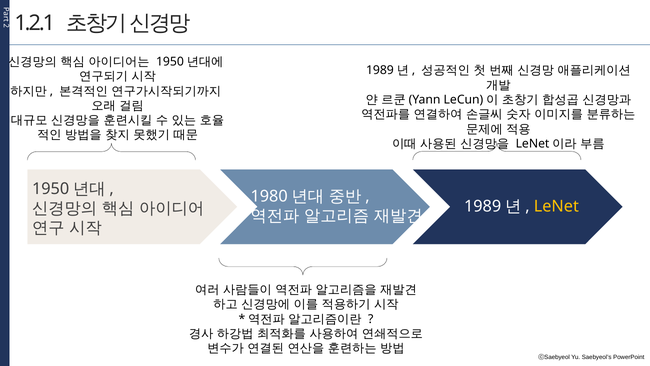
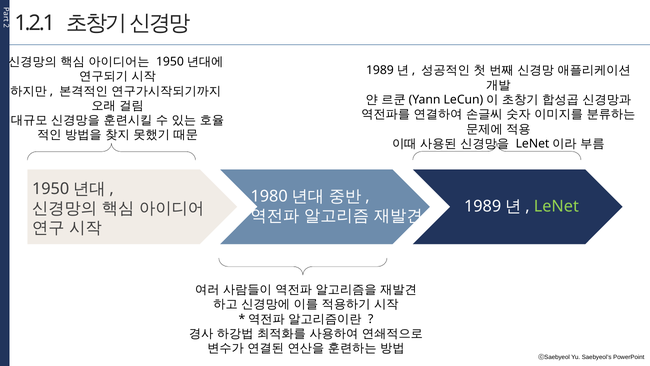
LeNet colour: yellow -> light green
